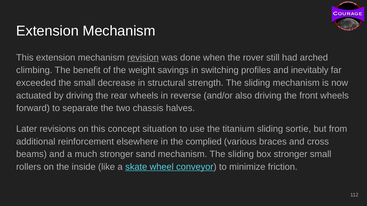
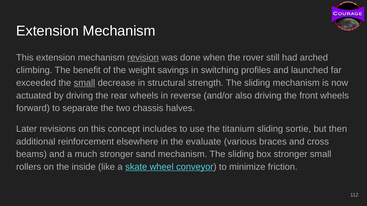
inevitably: inevitably -> launched
small at (84, 83) underline: none -> present
situation: situation -> includes
from: from -> then
complied: complied -> evaluate
